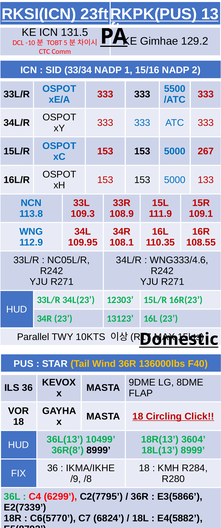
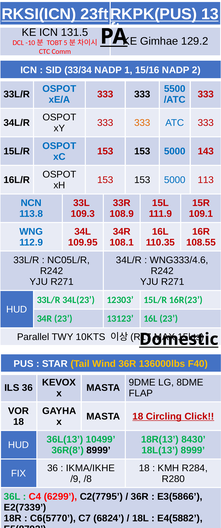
333 at (142, 123) colour: blue -> orange
267: 267 -> 143
133: 133 -> 113
3604: 3604 -> 8430
